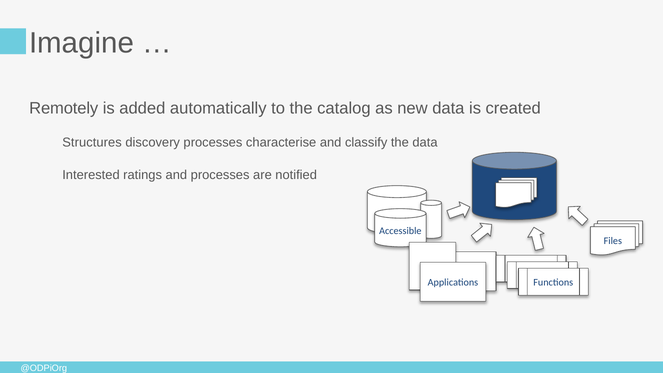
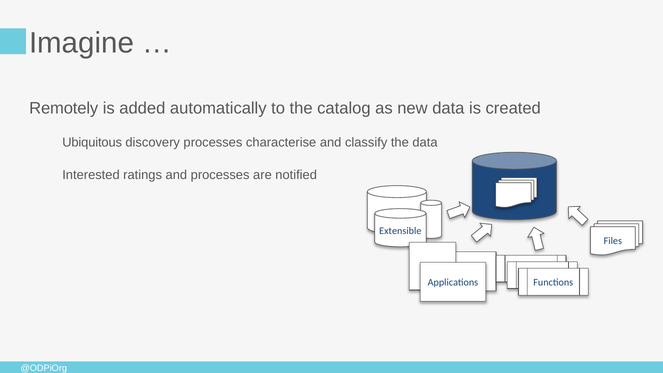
Structures: Structures -> Ubiquitous
Accessible: Accessible -> Extensible
